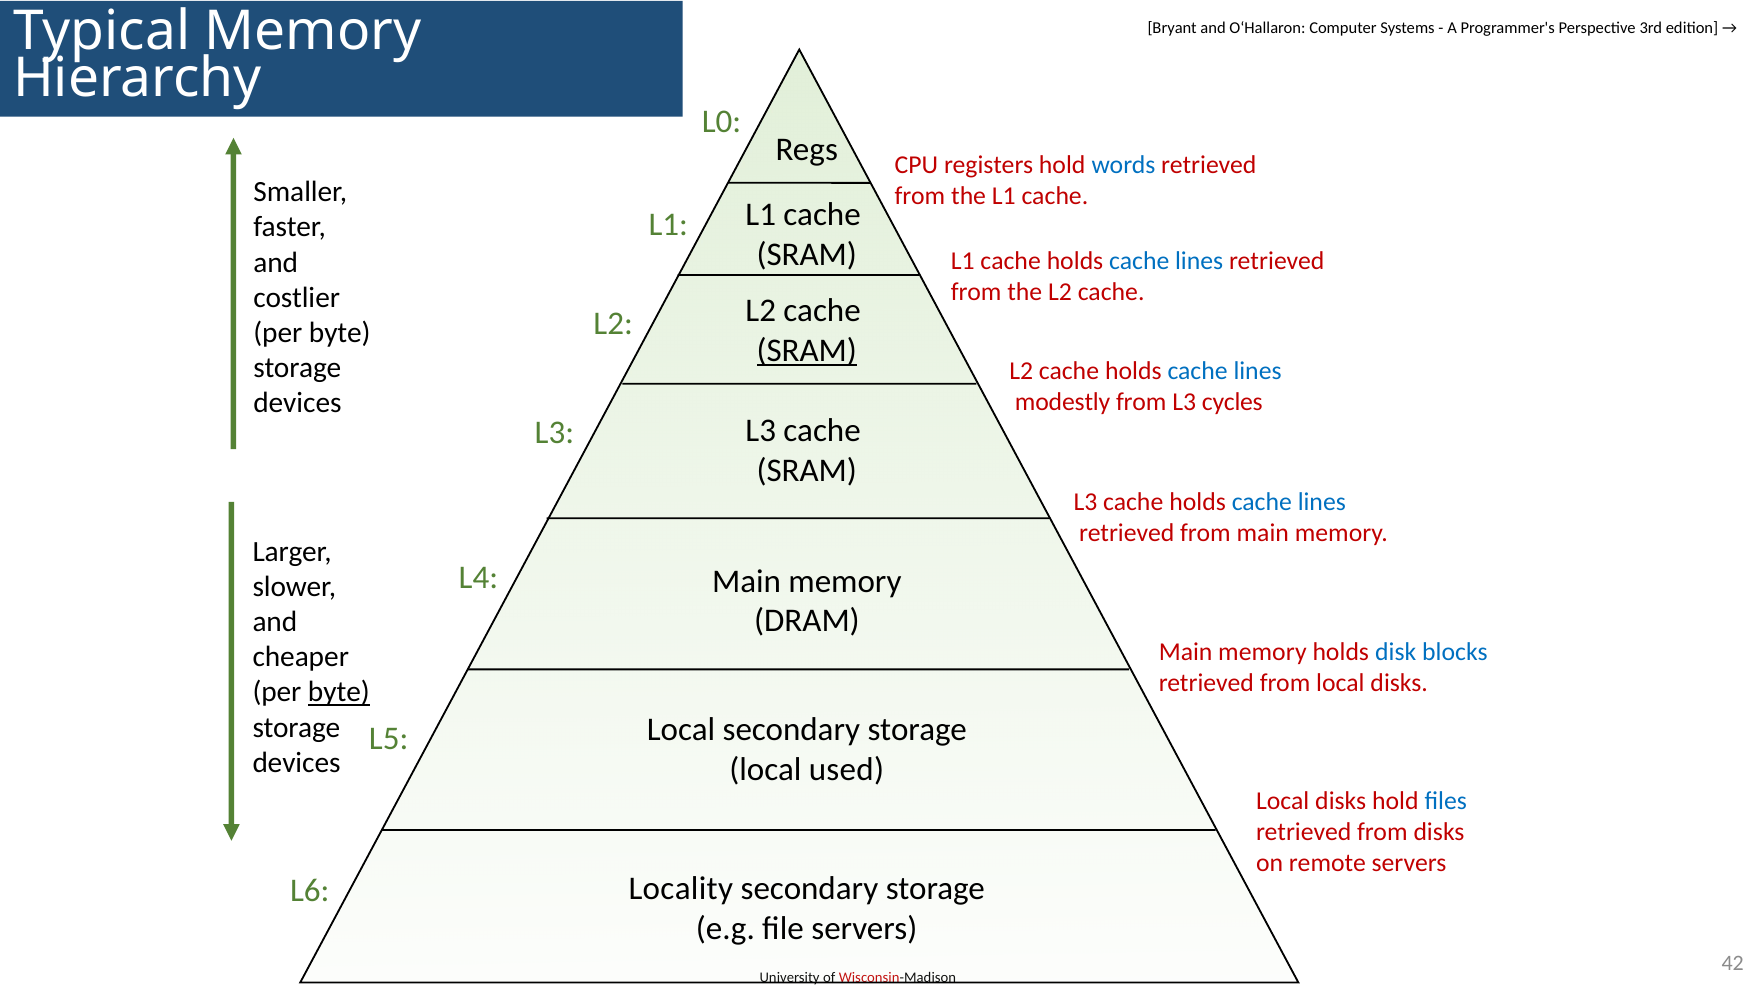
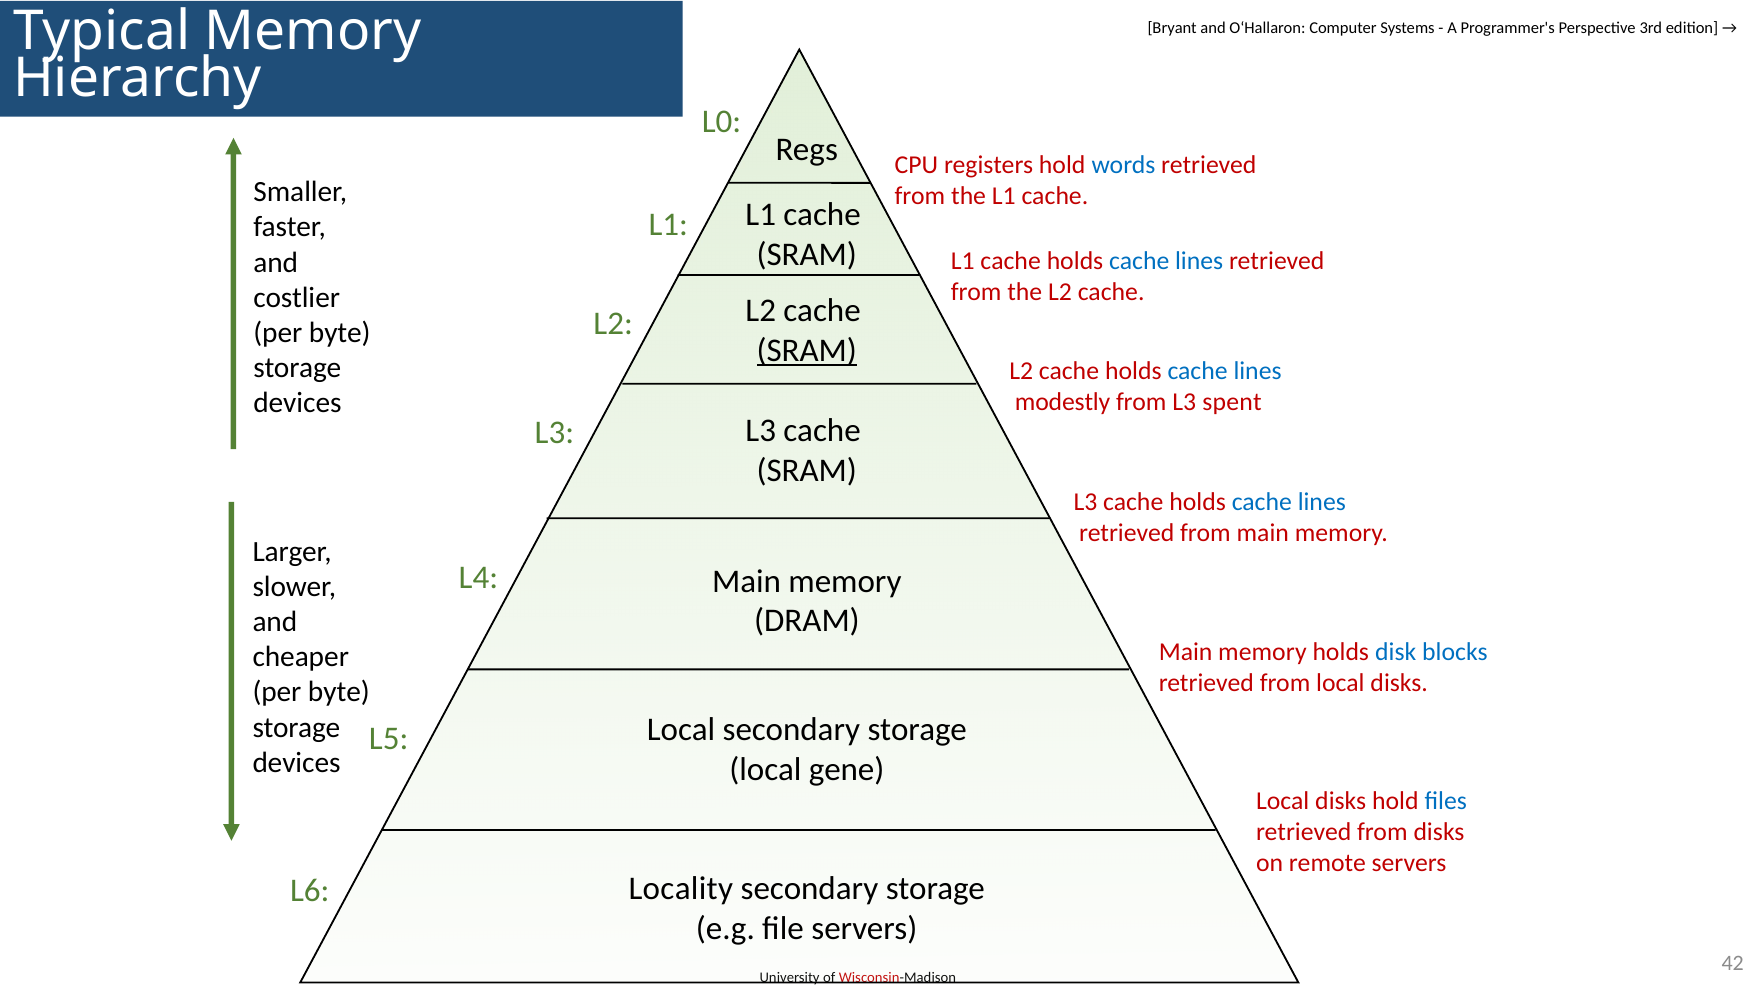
cycles: cycles -> spent
byte at (339, 693) underline: present -> none
used: used -> gene
